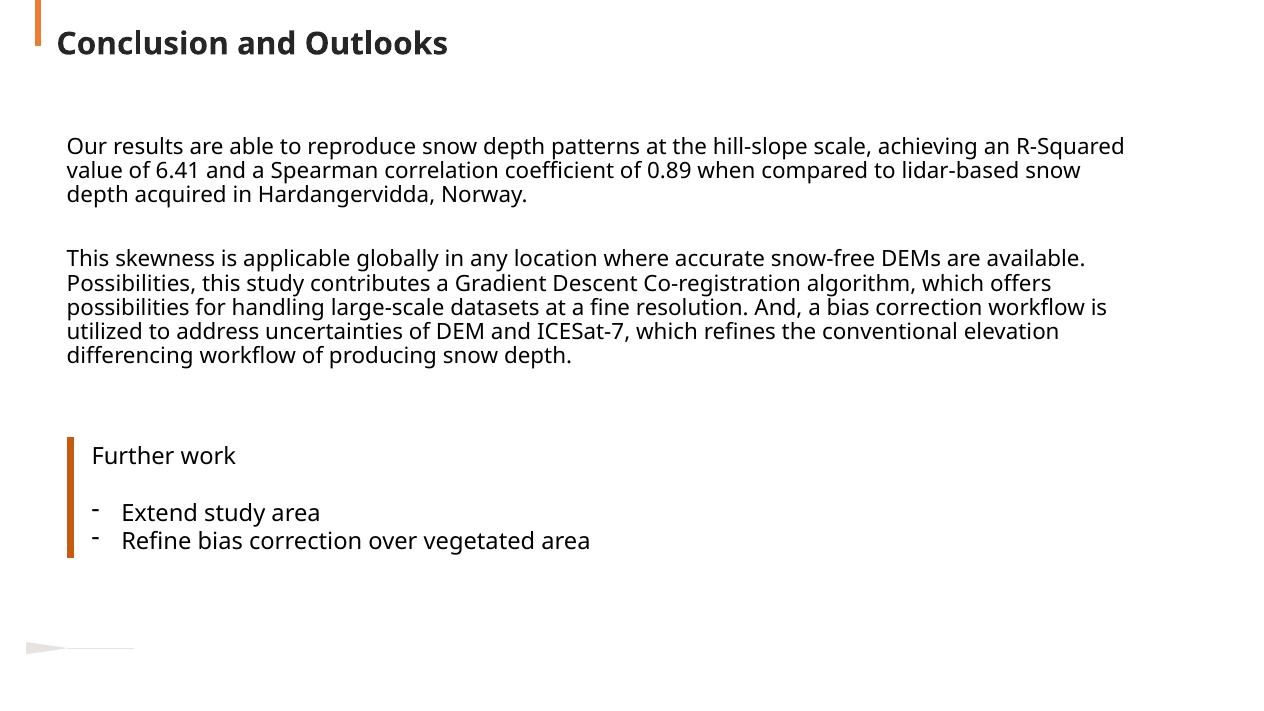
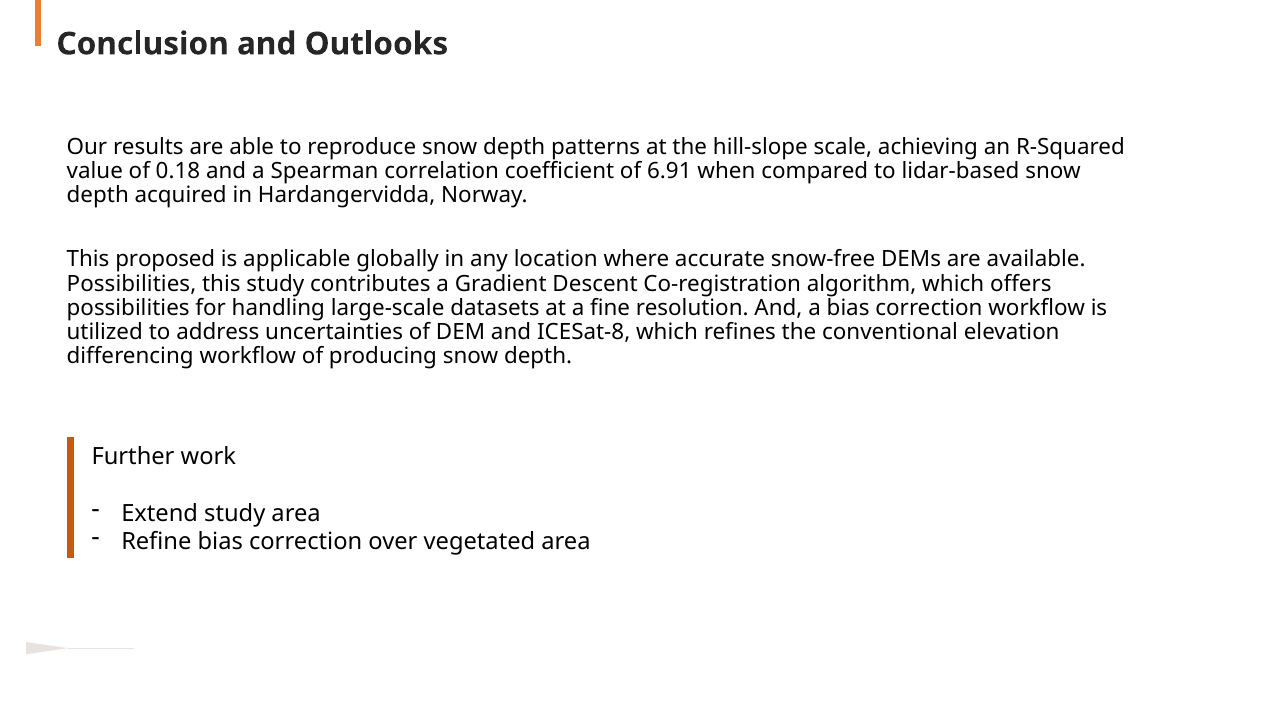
6.41: 6.41 -> 0.18
0.89: 0.89 -> 6.91
skewness: skewness -> proposed
ICESat-7: ICESat-7 -> ICESat-8
